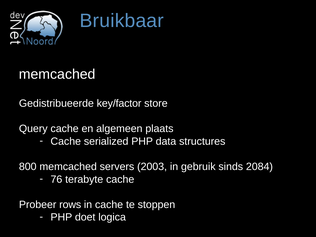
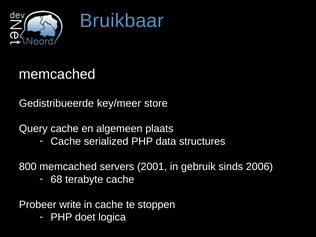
key/factor: key/factor -> key/meer
2003: 2003 -> 2001
2084: 2084 -> 2006
76: 76 -> 68
rows: rows -> write
